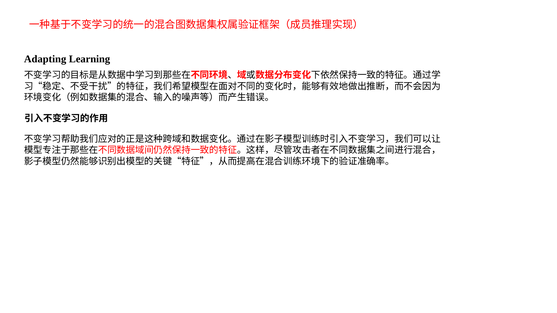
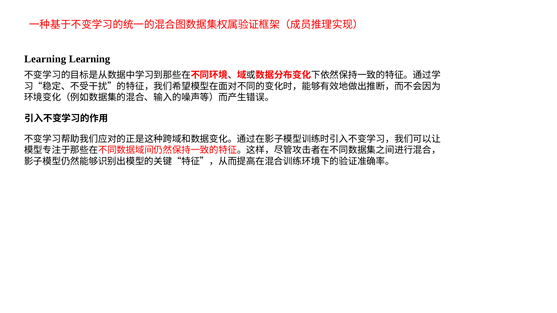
Adapting at (45, 59): Adapting -> Learning
